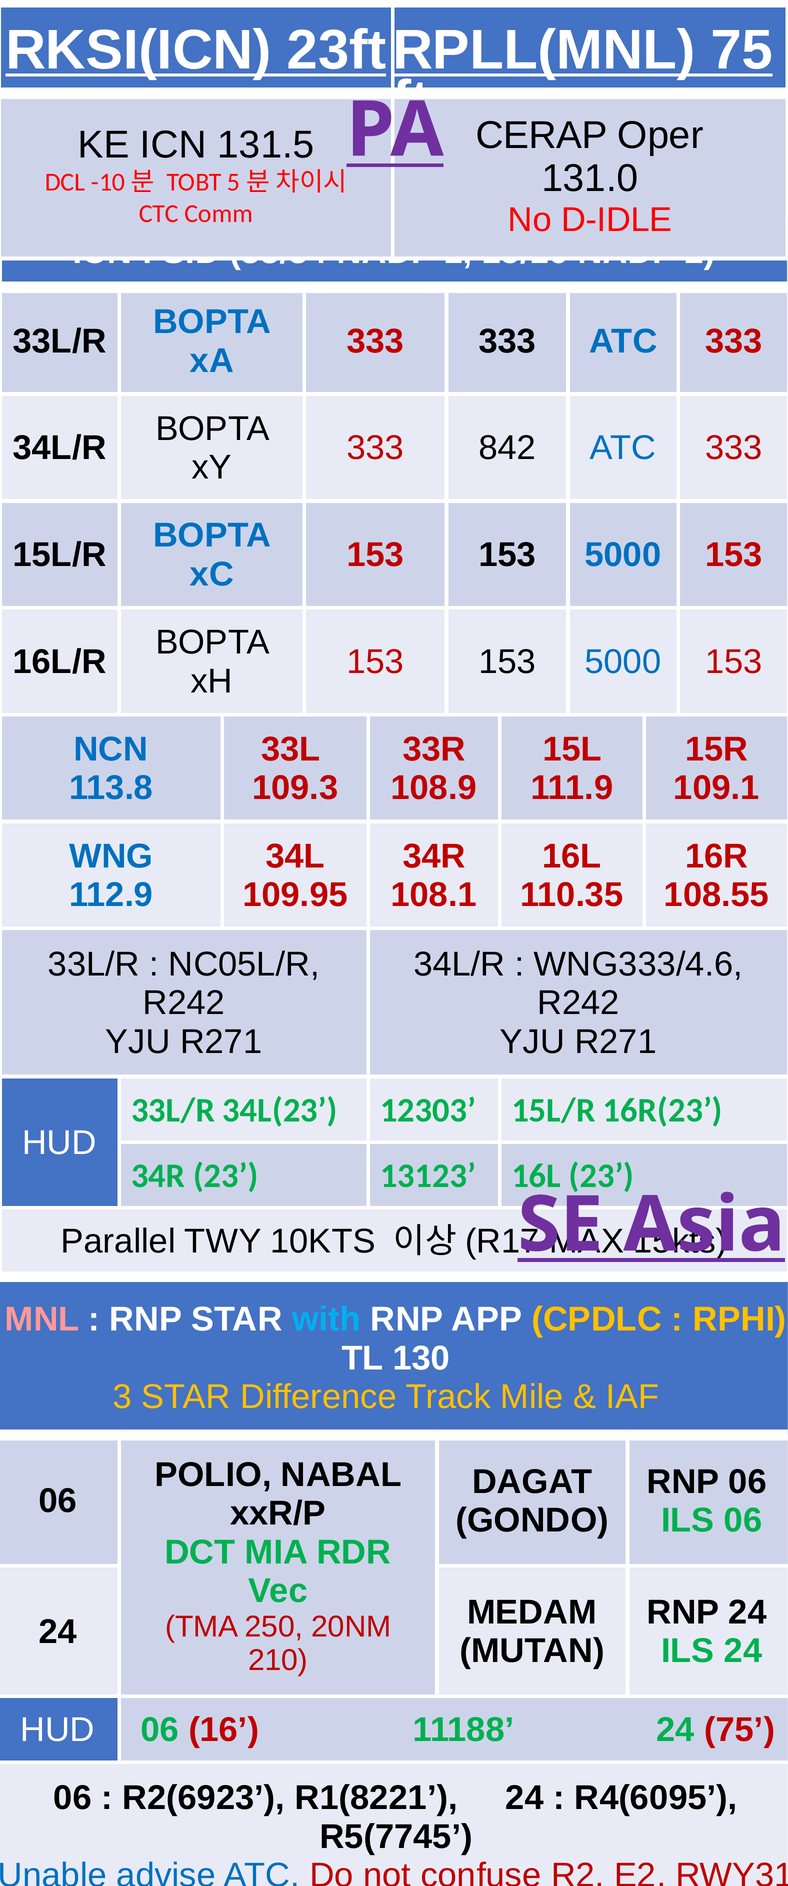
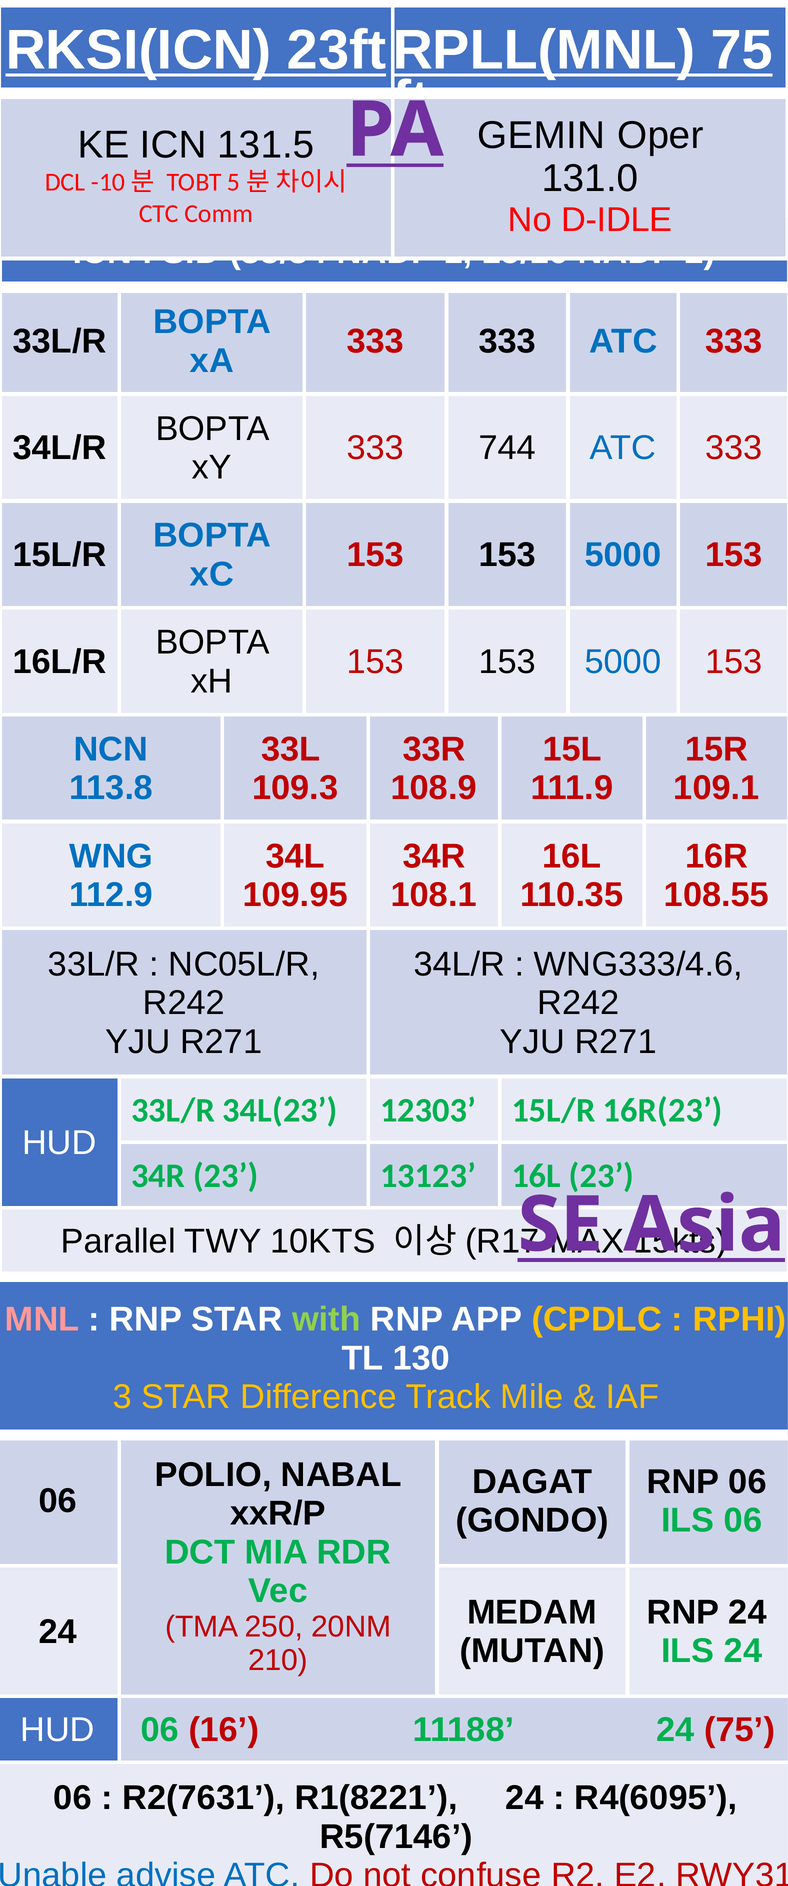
CERAP: CERAP -> GEMIN
842: 842 -> 744
with colour: light blue -> light green
R2(6923: R2(6923 -> R2(7631
R5(7745: R5(7745 -> R5(7146
